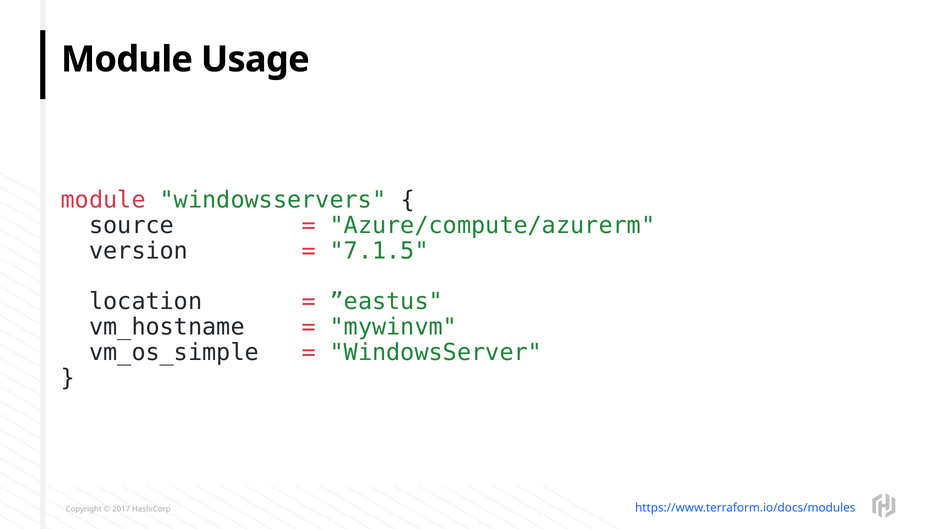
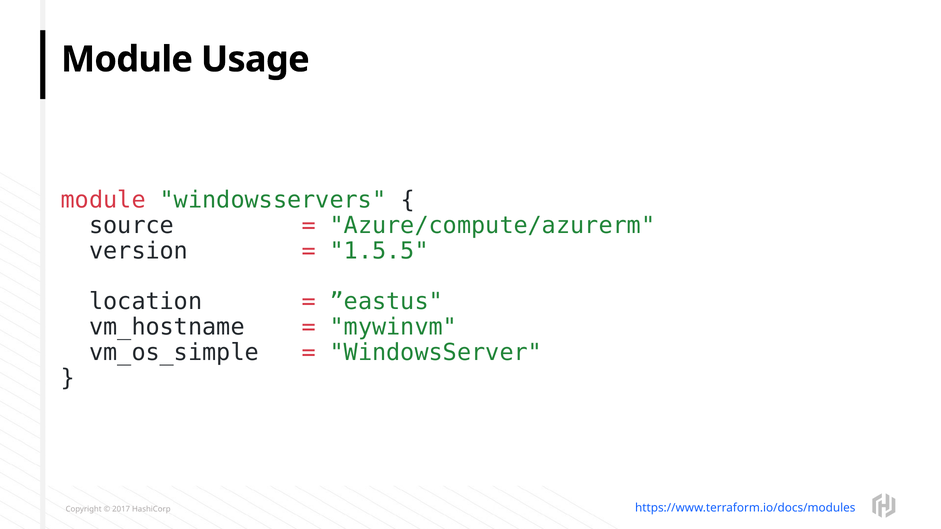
7.1.5: 7.1.5 -> 1.5.5
